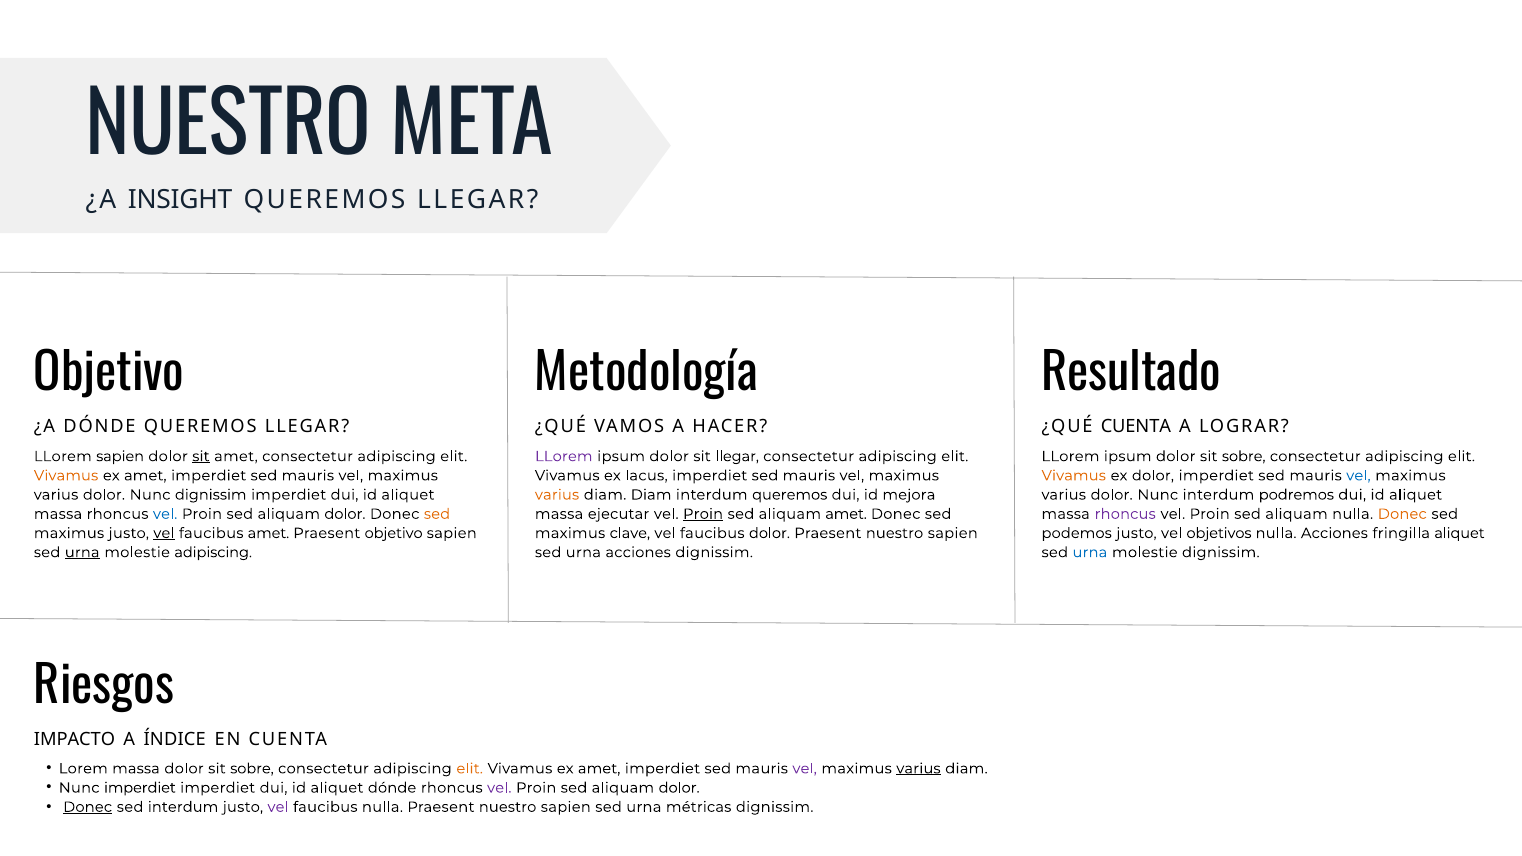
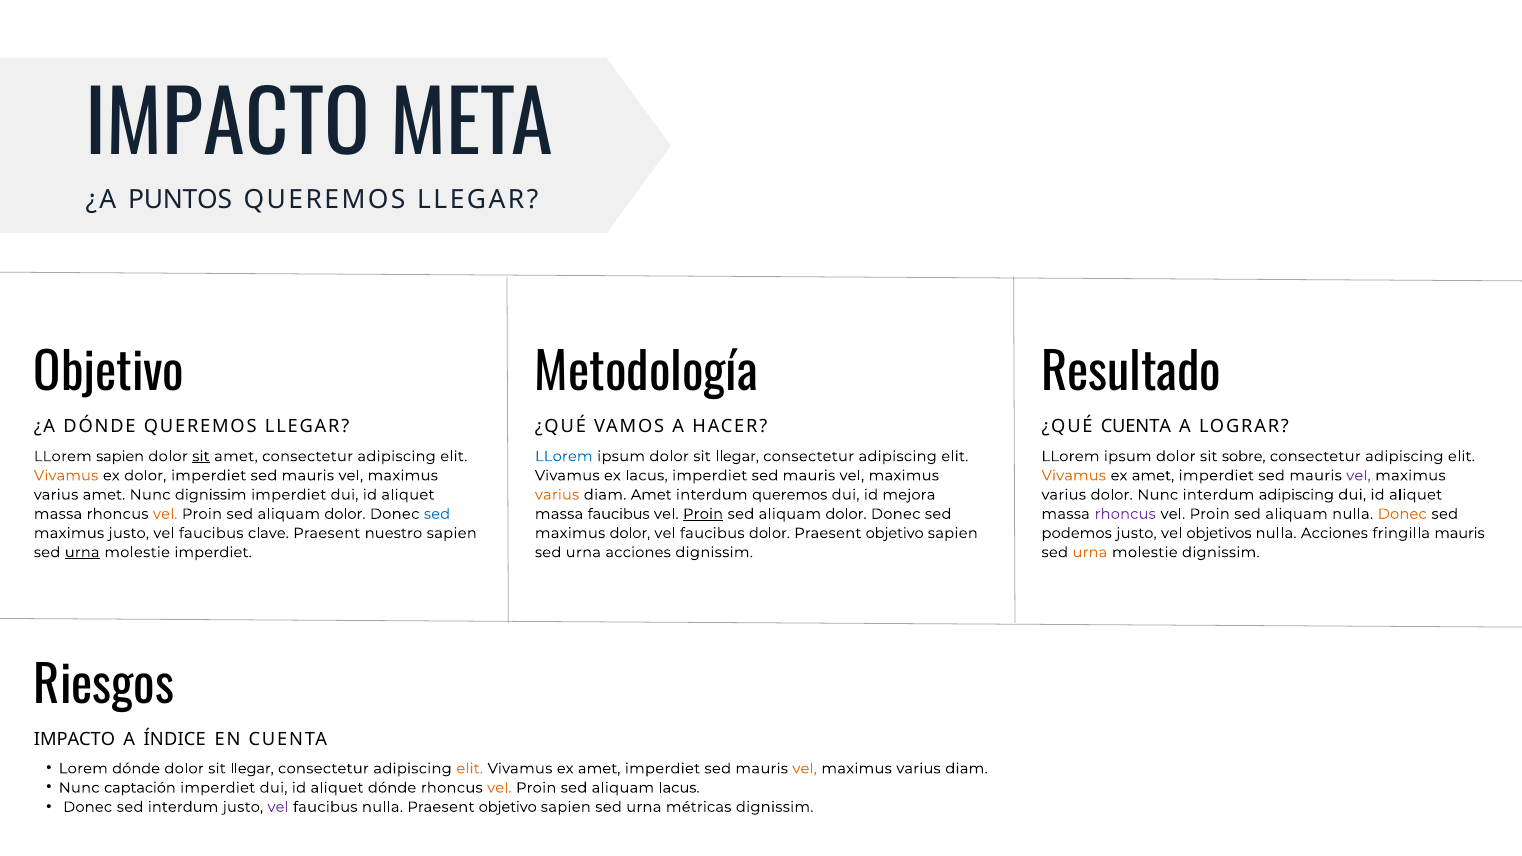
NUESTRO at (228, 126): NUESTRO -> IMPACTO
INSIGHT: INSIGHT -> PUNTOS
LLorem at (564, 456) colour: purple -> blue
amet at (145, 476): amet -> dolor
dolor at (1153, 476): dolor -> amet
vel at (1358, 476) colour: blue -> purple
dolor at (104, 495): dolor -> amet
diam Diam: Diam -> Amet
interdum podremos: podremos -> adipiscing
vel at (165, 514) colour: blue -> orange
sed at (437, 514) colour: orange -> blue
massa ejecutar: ejecutar -> faucibus
amet at (846, 514): amet -> dolor
vel at (164, 533) underline: present -> none
faucibus amet: amet -> clave
Praesent objetivo: objetivo -> nuestro
maximus clave: clave -> dolor
nuestro at (895, 533): nuestro -> objetivo
fringilla aliquet: aliquet -> mauris
molestie adipiscing: adipiscing -> imperdiet
urna at (1090, 552) colour: blue -> orange
Lorem massa: massa -> dónde
sobre at (252, 769): sobre -> llegar
vel at (805, 769) colour: purple -> orange
varius at (918, 769) underline: present -> none
Nunc imperdiet: imperdiet -> captación
vel at (499, 788) colour: purple -> orange
dolor at (679, 788): dolor -> lacus
Donec at (88, 807) underline: present -> none
nulla Praesent nuestro: nuestro -> objetivo
